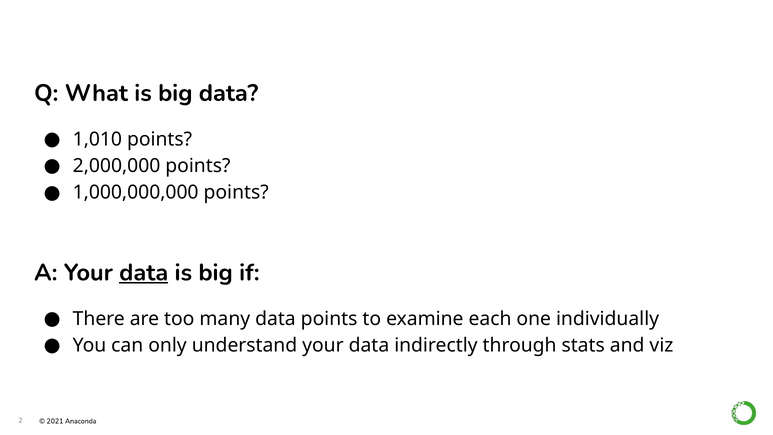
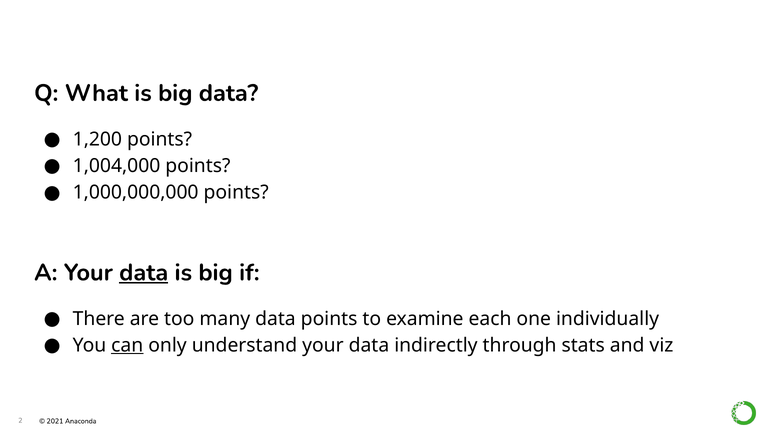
1,010: 1,010 -> 1,200
2,000,000: 2,000,000 -> 1,004,000
can underline: none -> present
